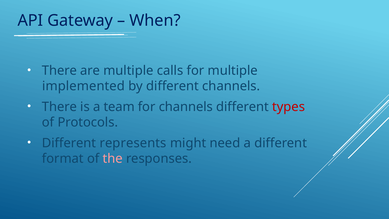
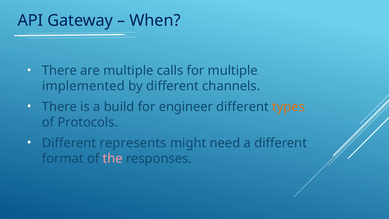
team: team -> build
for channels: channels -> engineer
types colour: red -> orange
